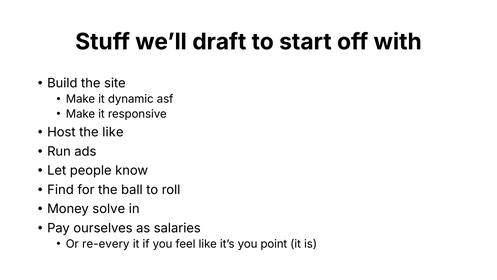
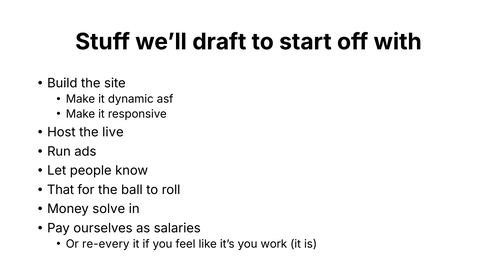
the like: like -> live
Find: Find -> That
point: point -> work
